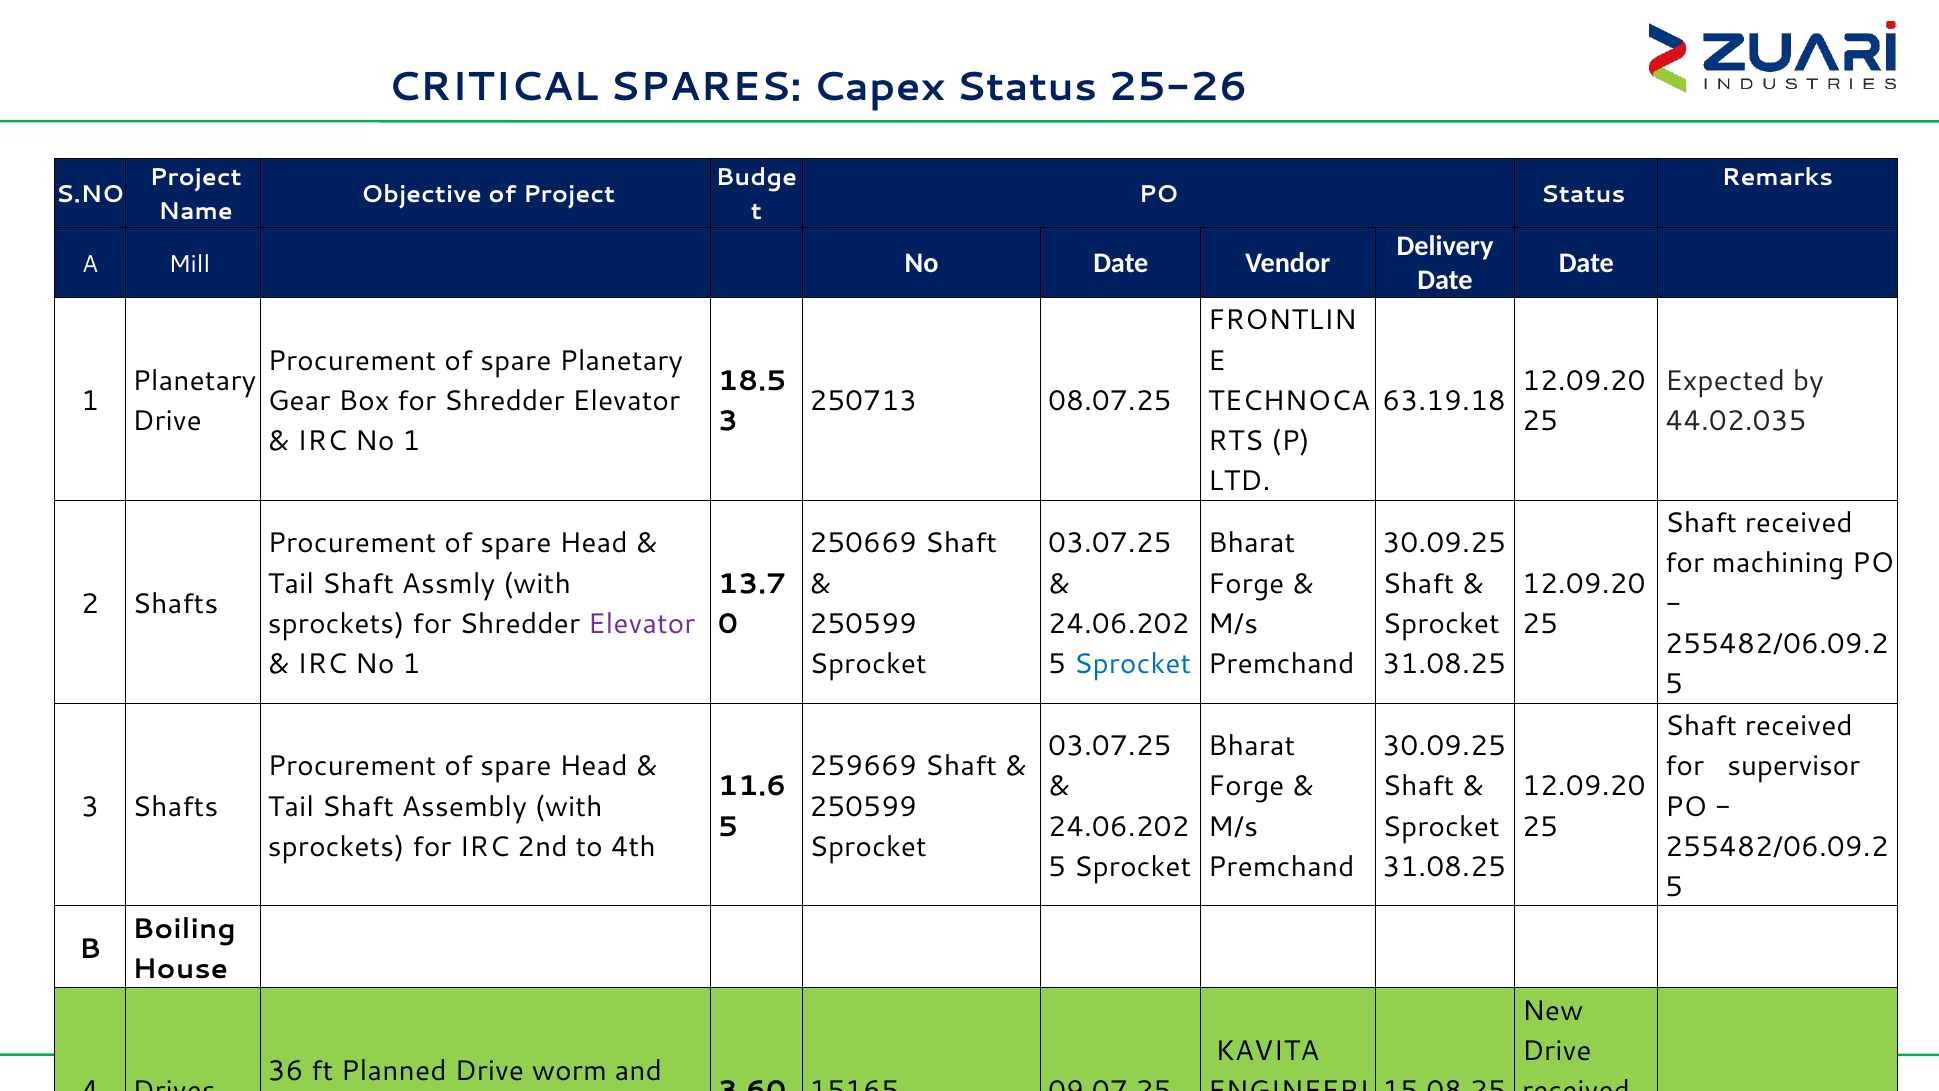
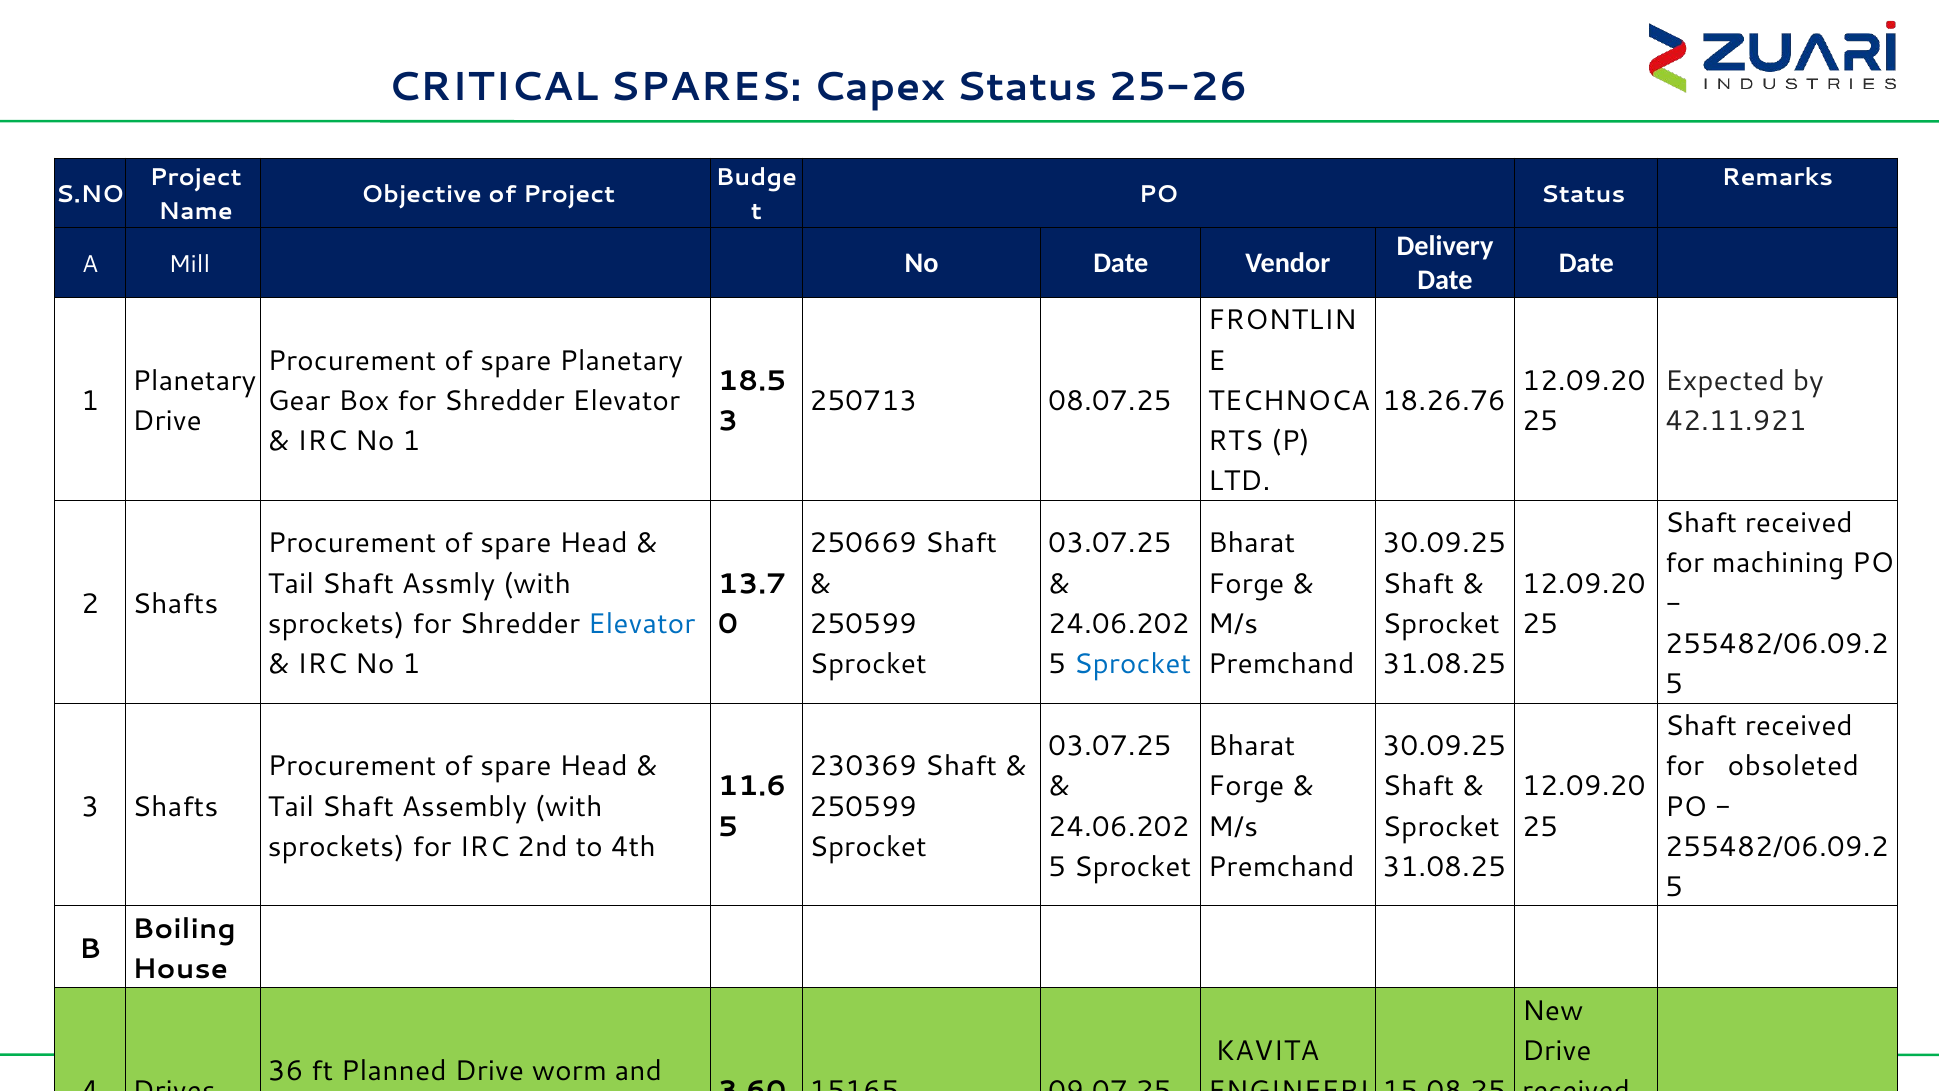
63.19.18: 63.19.18 -> 18.26.76
44.02.035: 44.02.035 -> 42.11.921
Elevator at (642, 624) colour: purple -> blue
259669: 259669 -> 230369
supervisor: supervisor -> obsoleted
